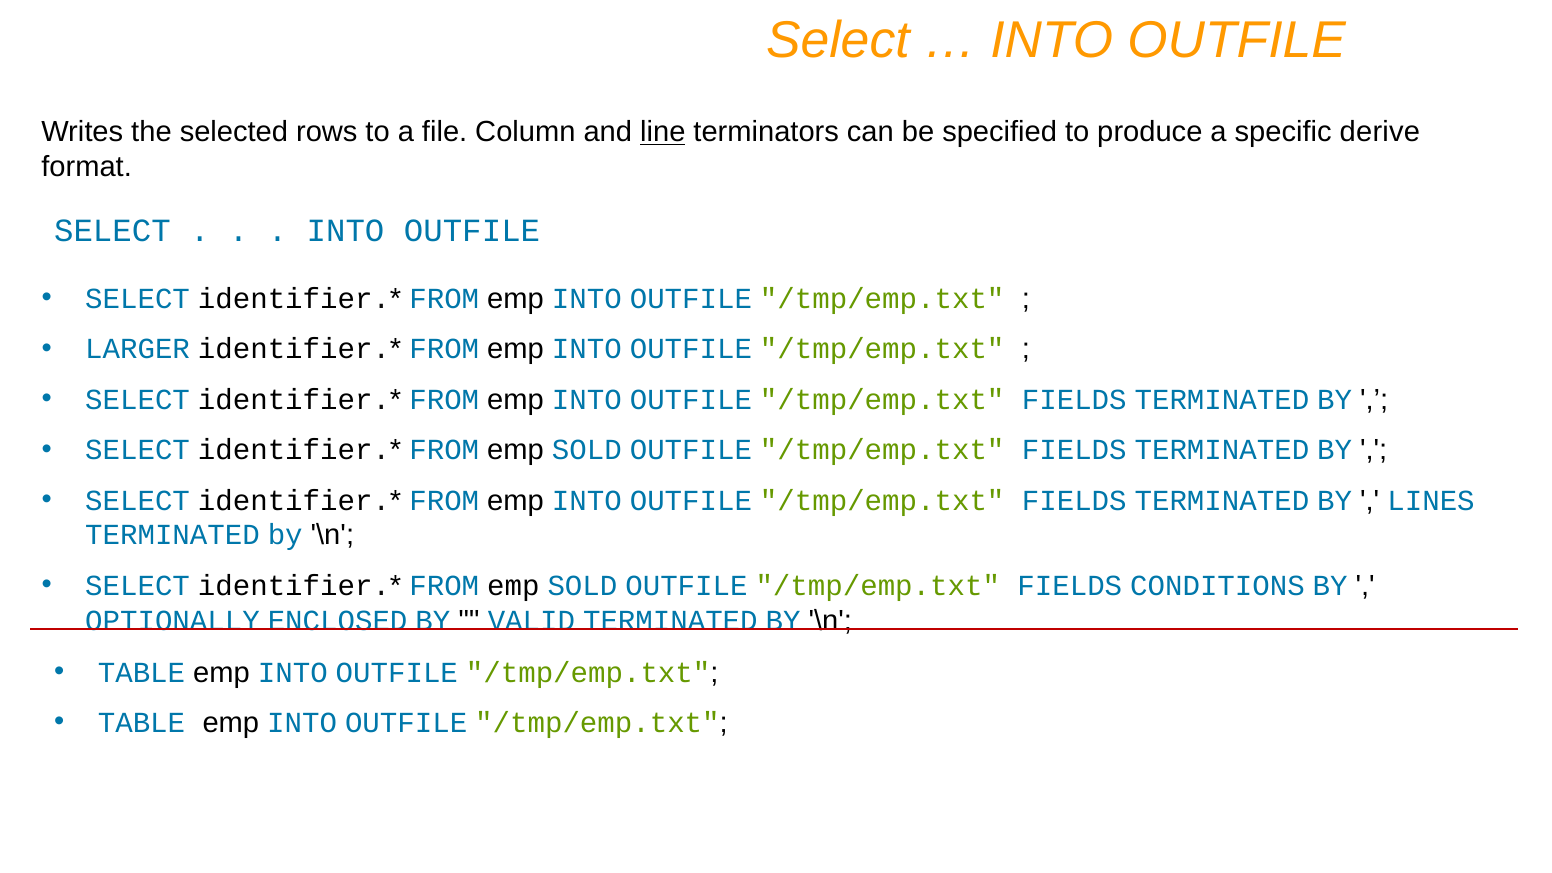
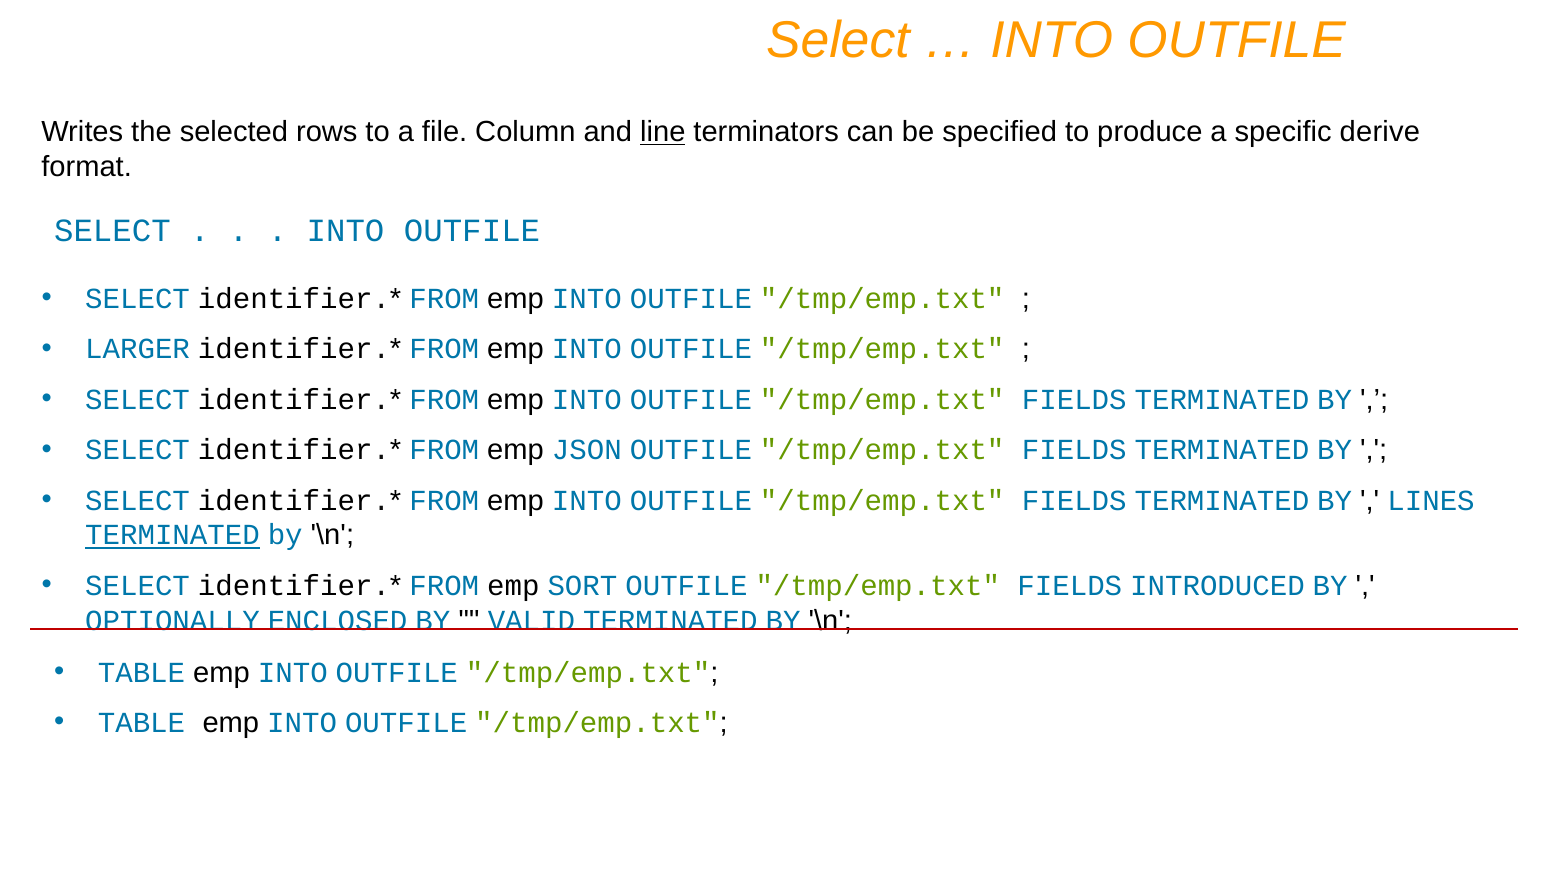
SOLD at (587, 450): SOLD -> JSON
TERMINATED at (172, 535) underline: none -> present
SOLD at (582, 586): SOLD -> SORT
CONDITIONS: CONDITIONS -> INTRODUCED
